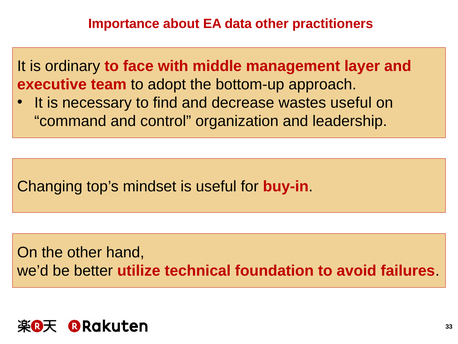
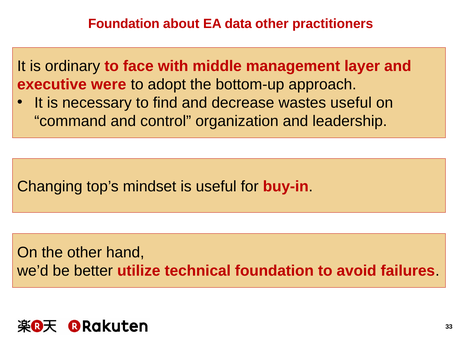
Importance at (124, 24): Importance -> Foundation
team: team -> were
